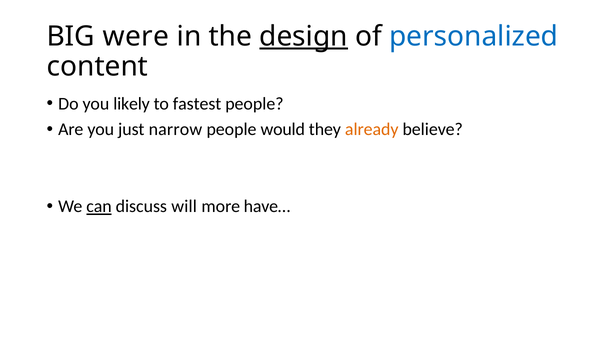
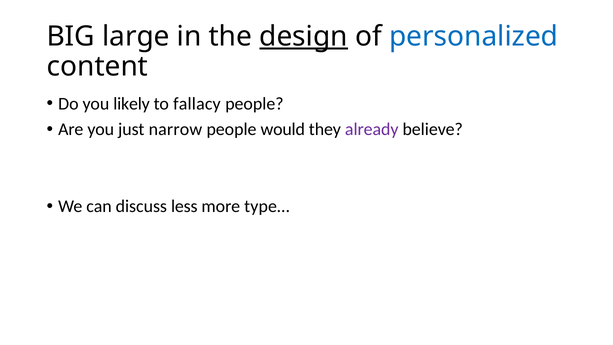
were: were -> large
fastest: fastest -> fallacy
already colour: orange -> purple
can underline: present -> none
will: will -> less
have…: have… -> type…
